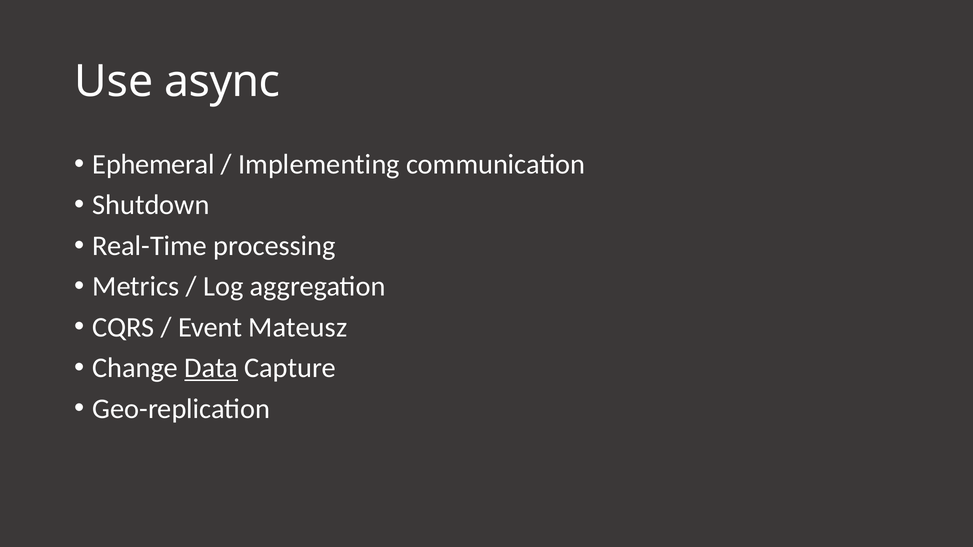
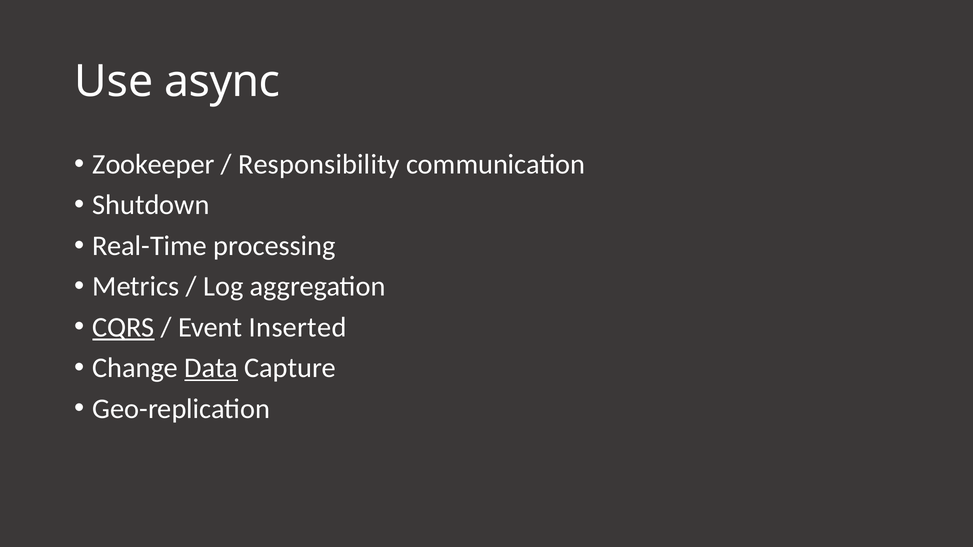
Ephemeral: Ephemeral -> Zookeeper
Implementing: Implementing -> Responsibility
CQRS underline: none -> present
Mateusz: Mateusz -> Inserted
